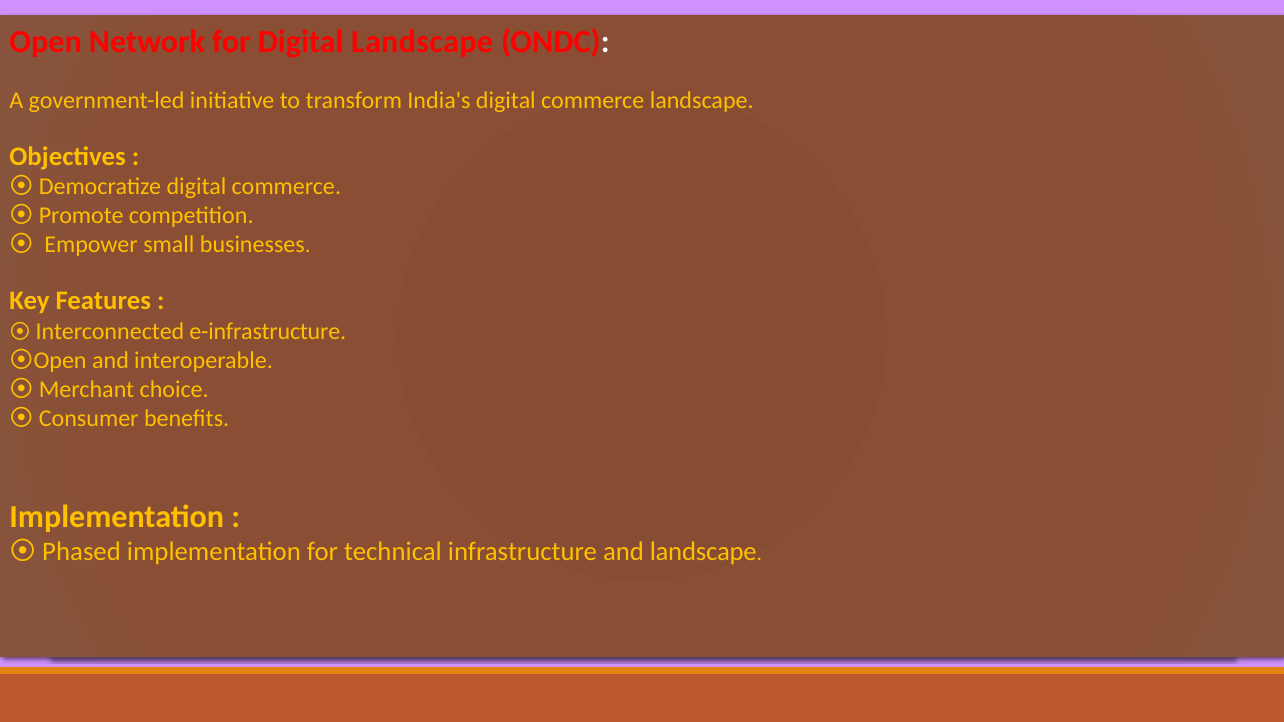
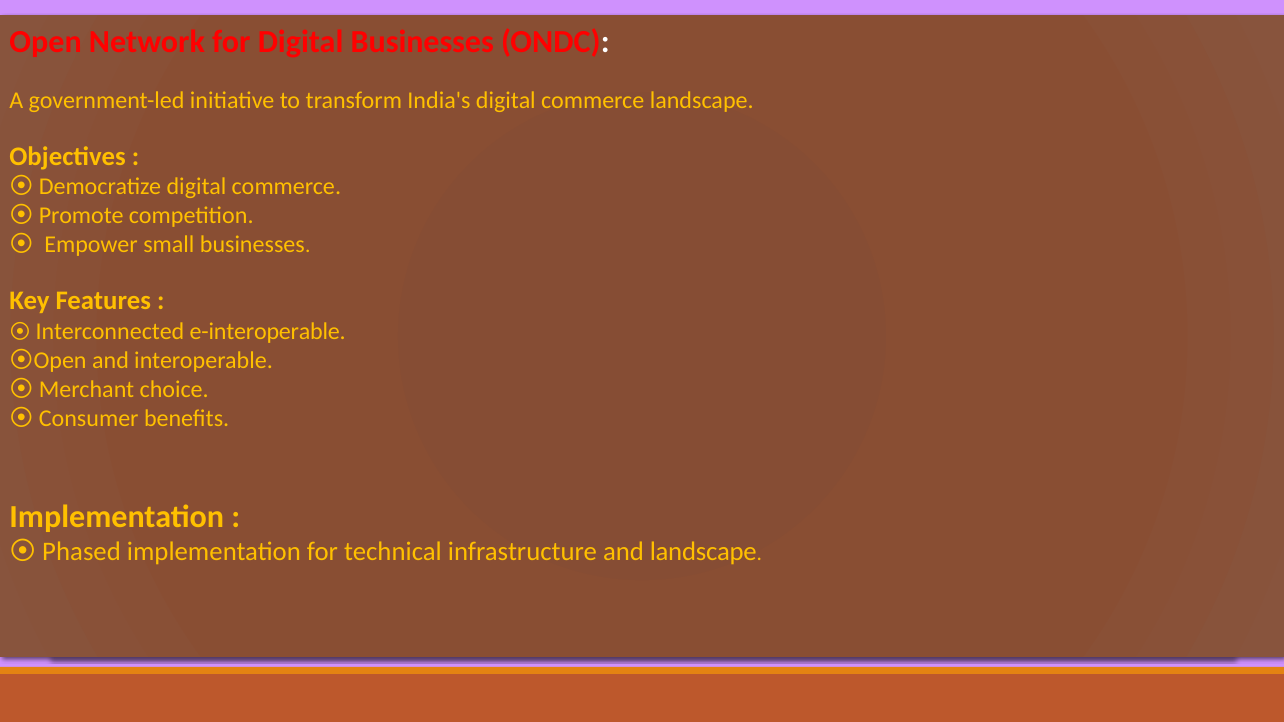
Digital Landscape: Landscape -> Businesses
e-infrastructure: e-infrastructure -> e-interoperable
